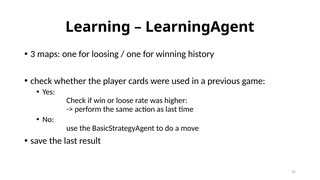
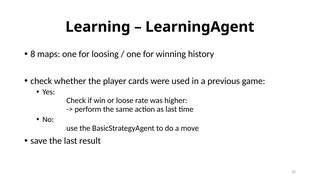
3: 3 -> 8
